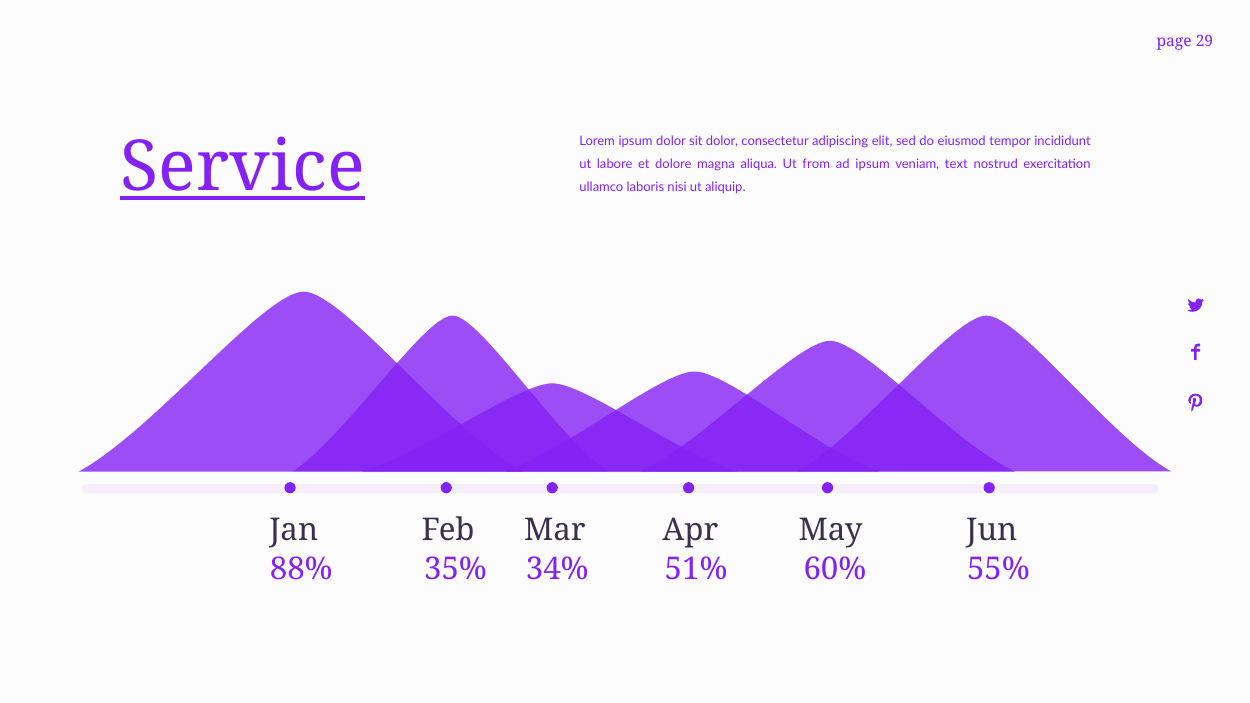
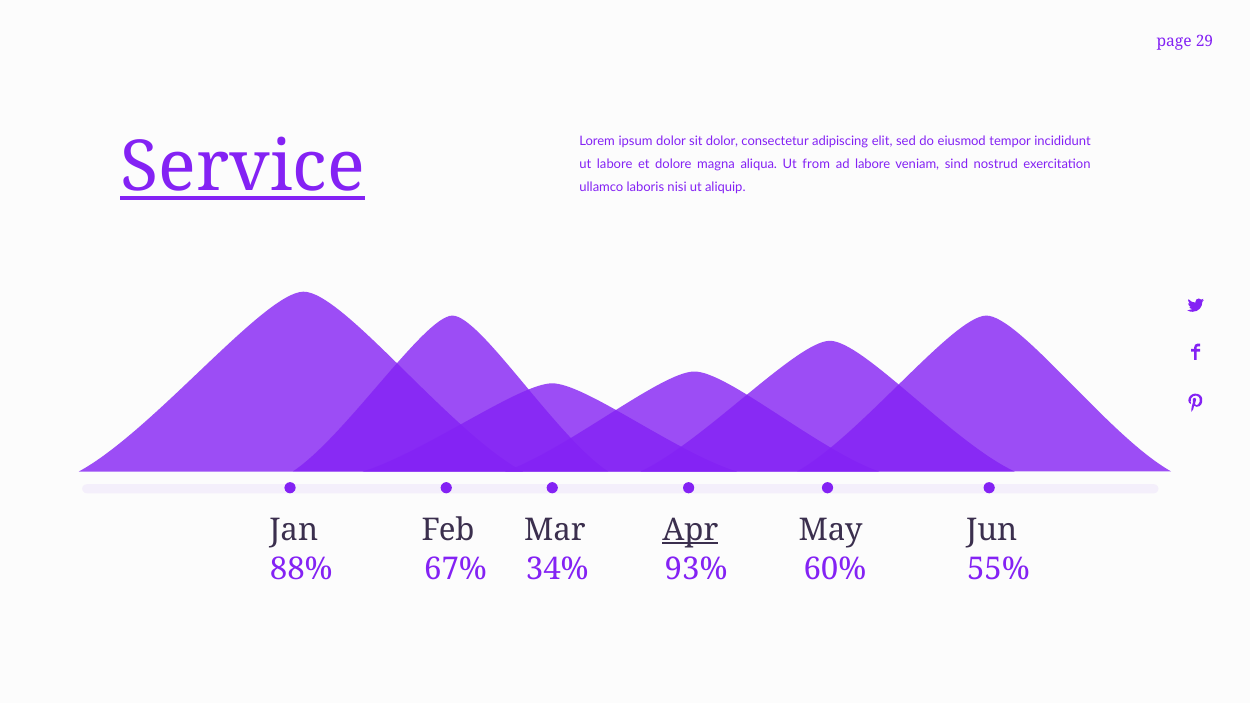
ad ipsum: ipsum -> labore
text: text -> sind
Apr underline: none -> present
35%: 35% -> 67%
51%: 51% -> 93%
